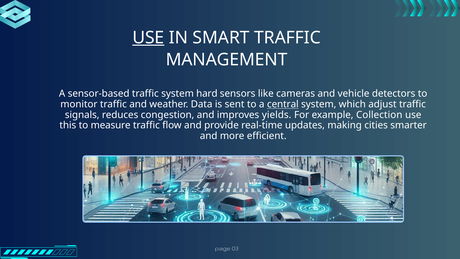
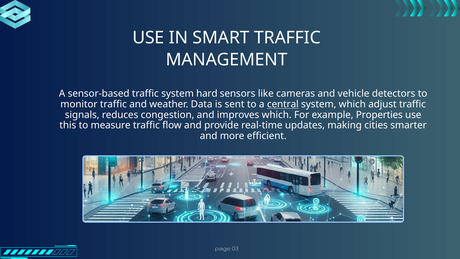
USE at (148, 38) underline: present -> none
improves yields: yields -> which
Collection: Collection -> Properties
